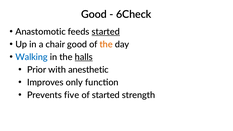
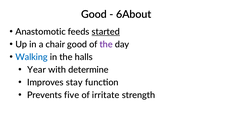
6Check: 6Check -> 6About
the at (106, 44) colour: orange -> purple
halls underline: present -> none
Prior: Prior -> Year
anesthetic: anesthetic -> determine
only: only -> stay
of started: started -> irritate
